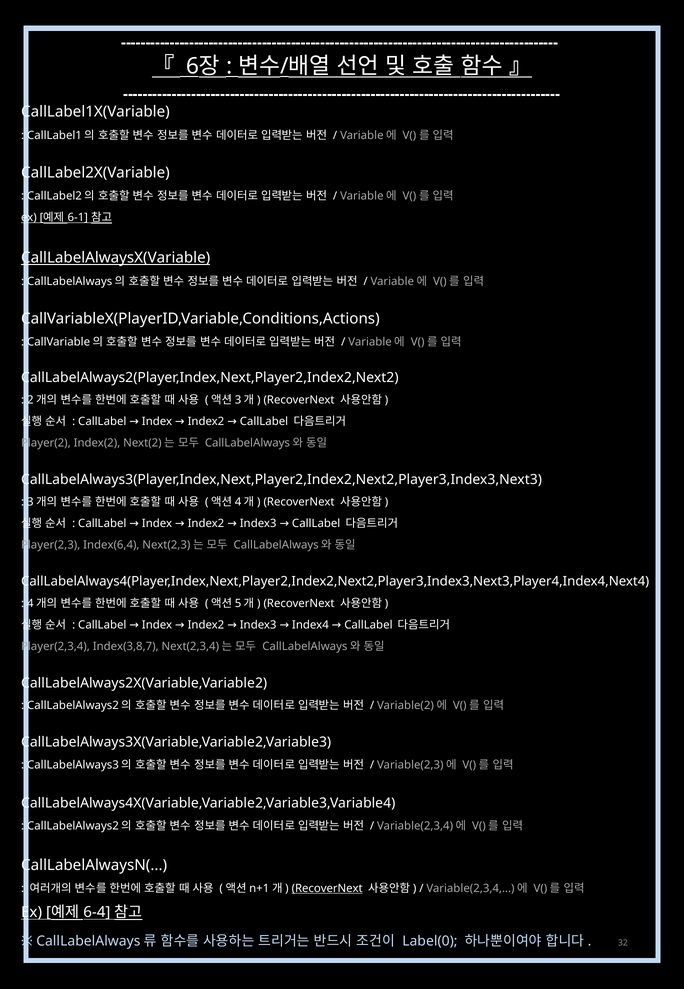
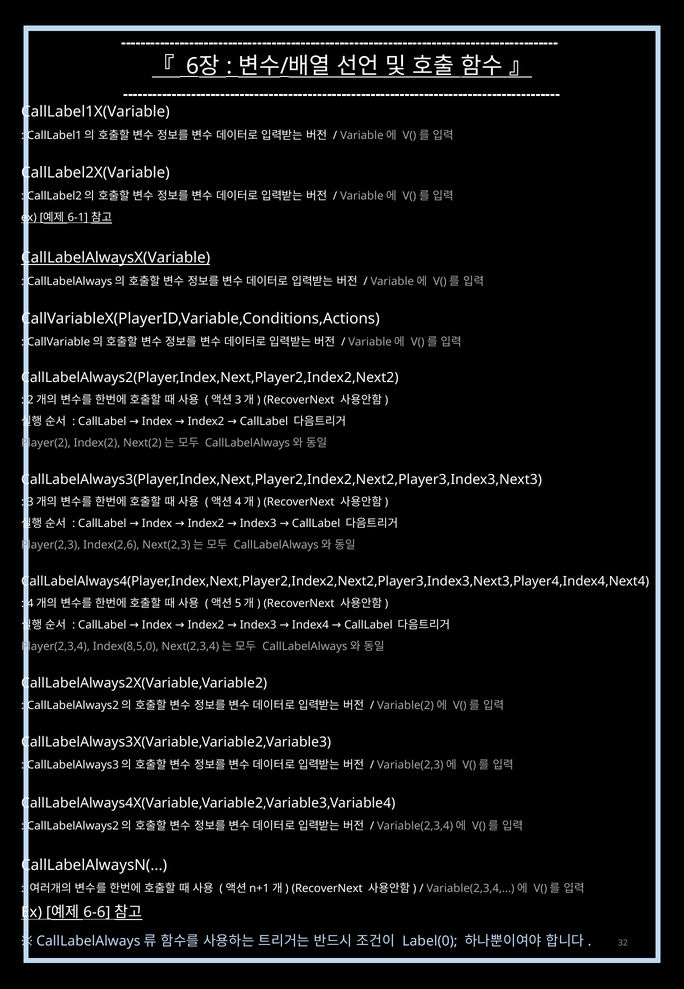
Index(6,4: Index(6,4 -> Index(2,6
Index(3,8,7: Index(3,8,7 -> Index(8,5,0
RecoverNext at (327, 888) underline: present -> none
6-4: 6-4 -> 6-6
